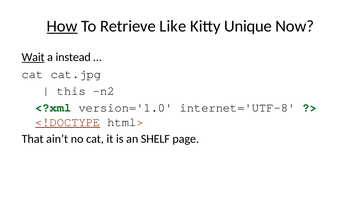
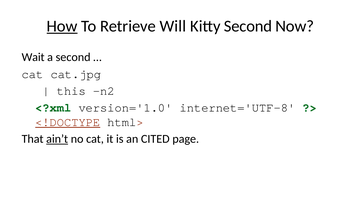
Like: Like -> Will
Kitty Unique: Unique -> Second
Wait underline: present -> none
a instead: instead -> second
ain’t underline: none -> present
SHELF: SHELF -> CITED
